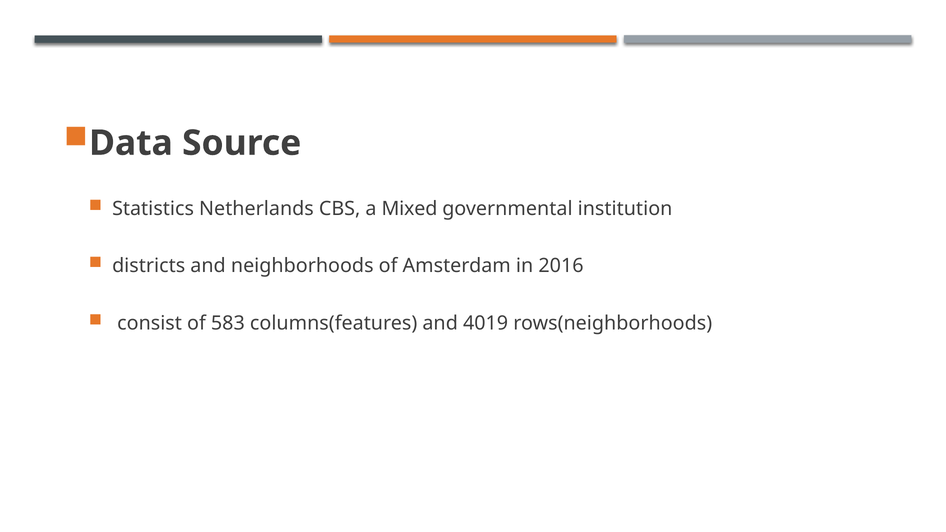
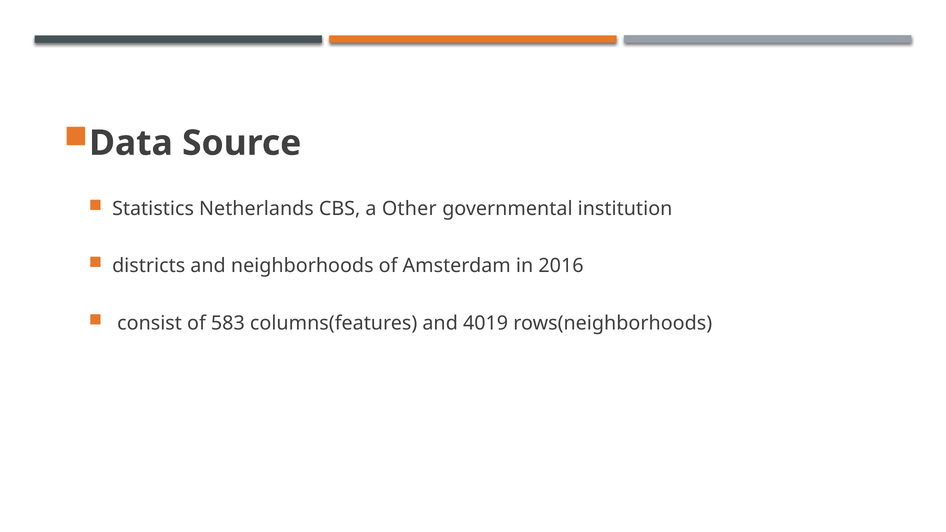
Mixed: Mixed -> Other
